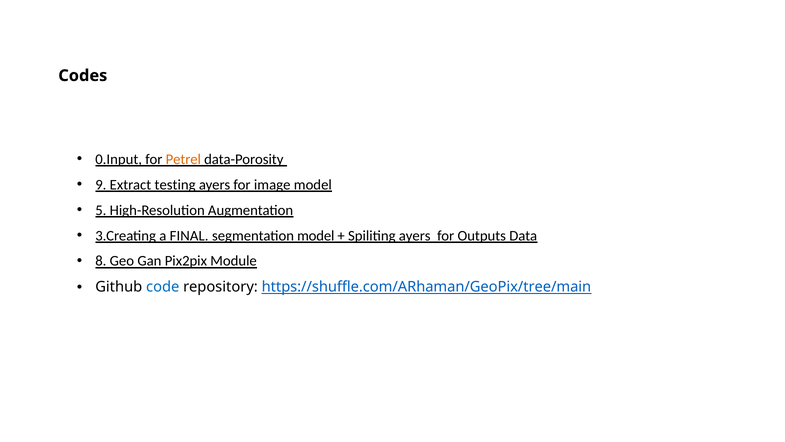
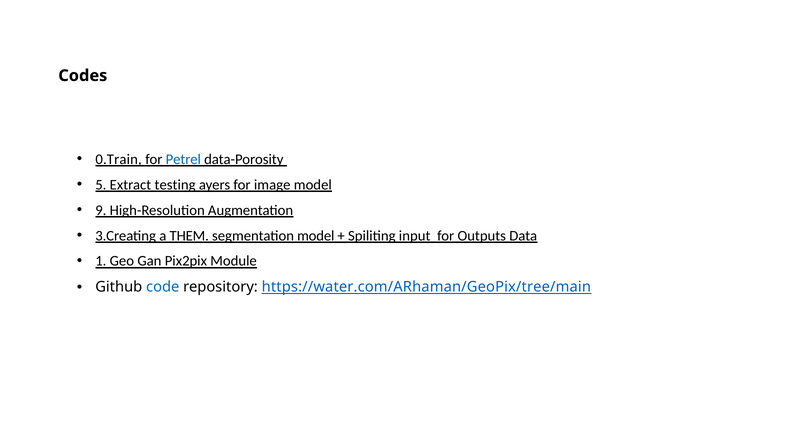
0.Input: 0.Input -> 0.Train
Petrel colour: orange -> blue
9: 9 -> 5
5: 5 -> 9
FINAL: FINAL -> THEM
Spiliting ayers: ayers -> input
8: 8 -> 1
https://shuffle.com/ARhaman/GeoPix/tree/main: https://shuffle.com/ARhaman/GeoPix/tree/main -> https://water.com/ARhaman/GeoPix/tree/main
